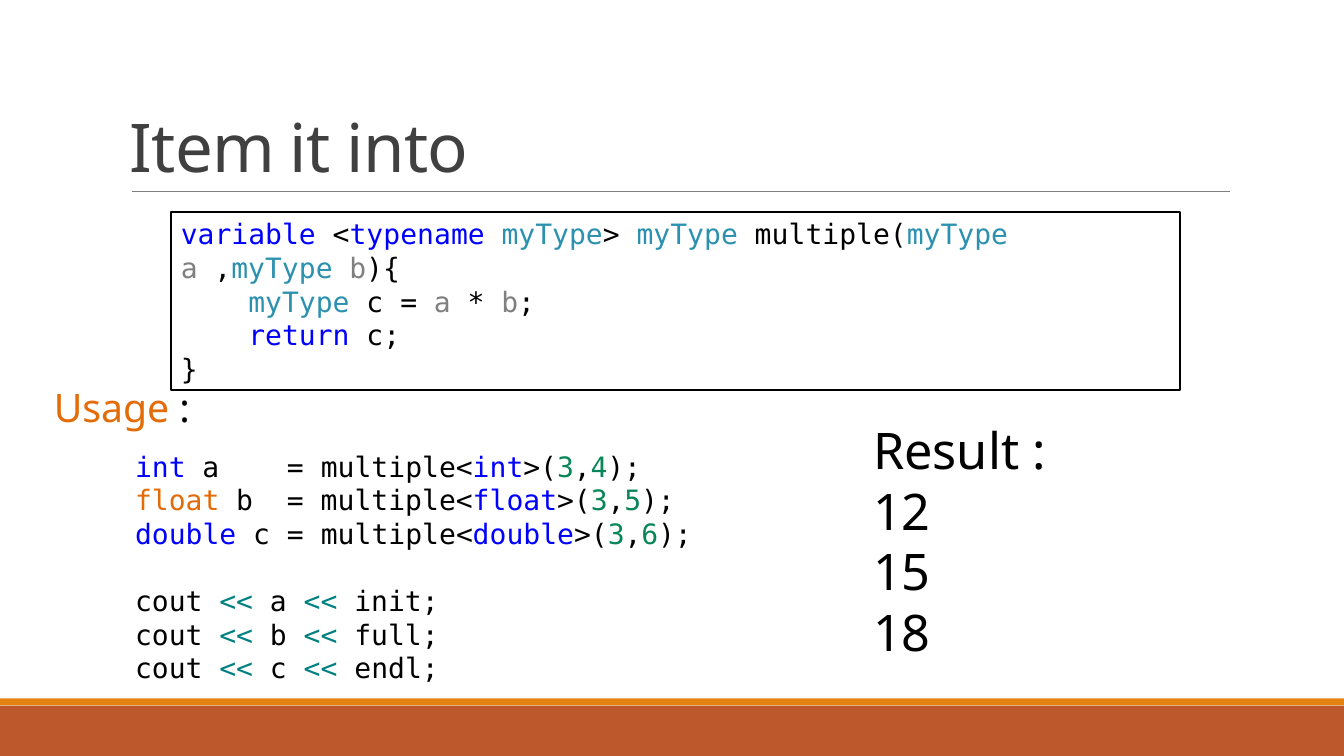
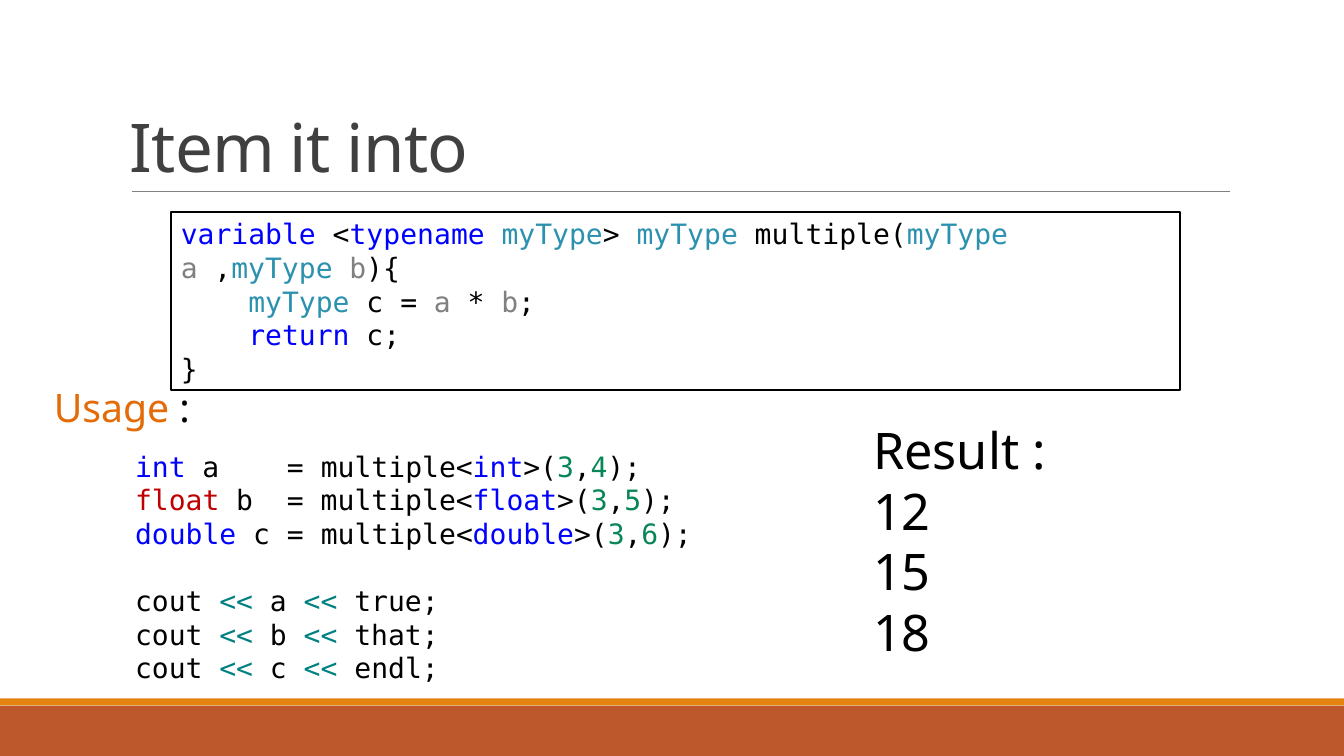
float colour: orange -> red
init: init -> true
full: full -> that
